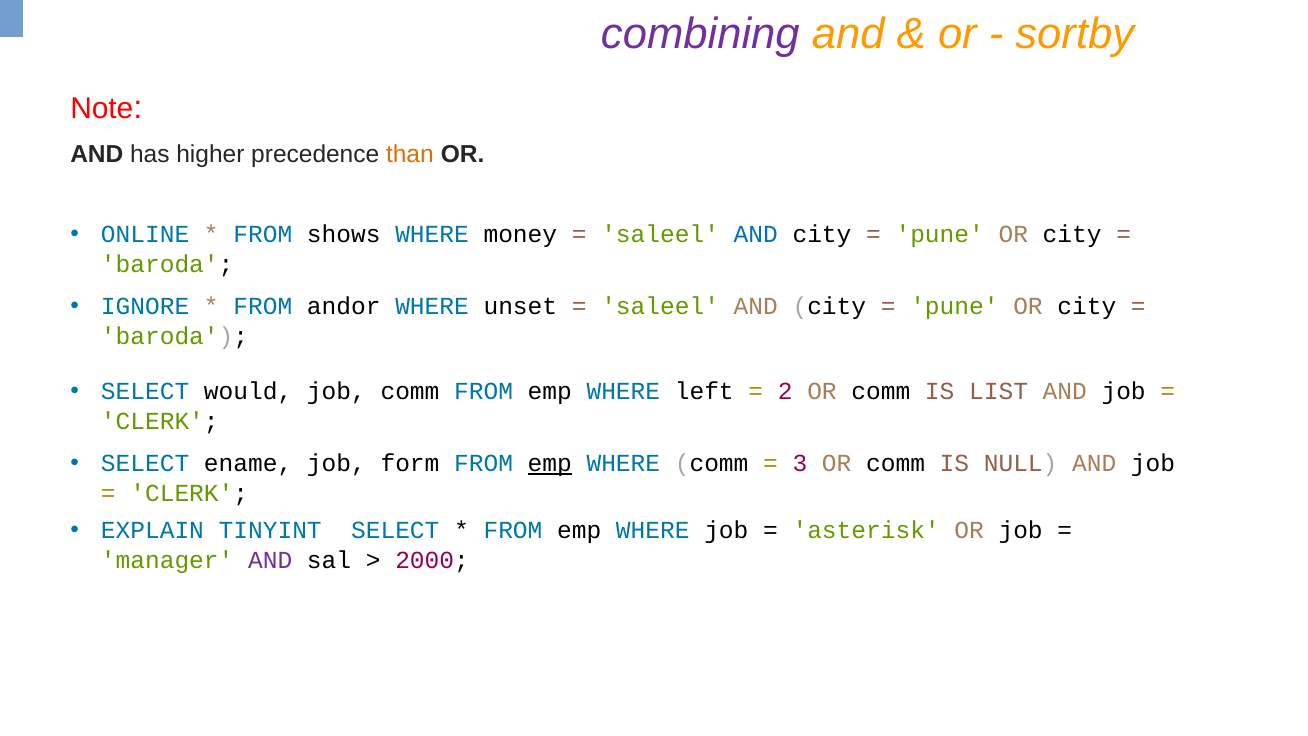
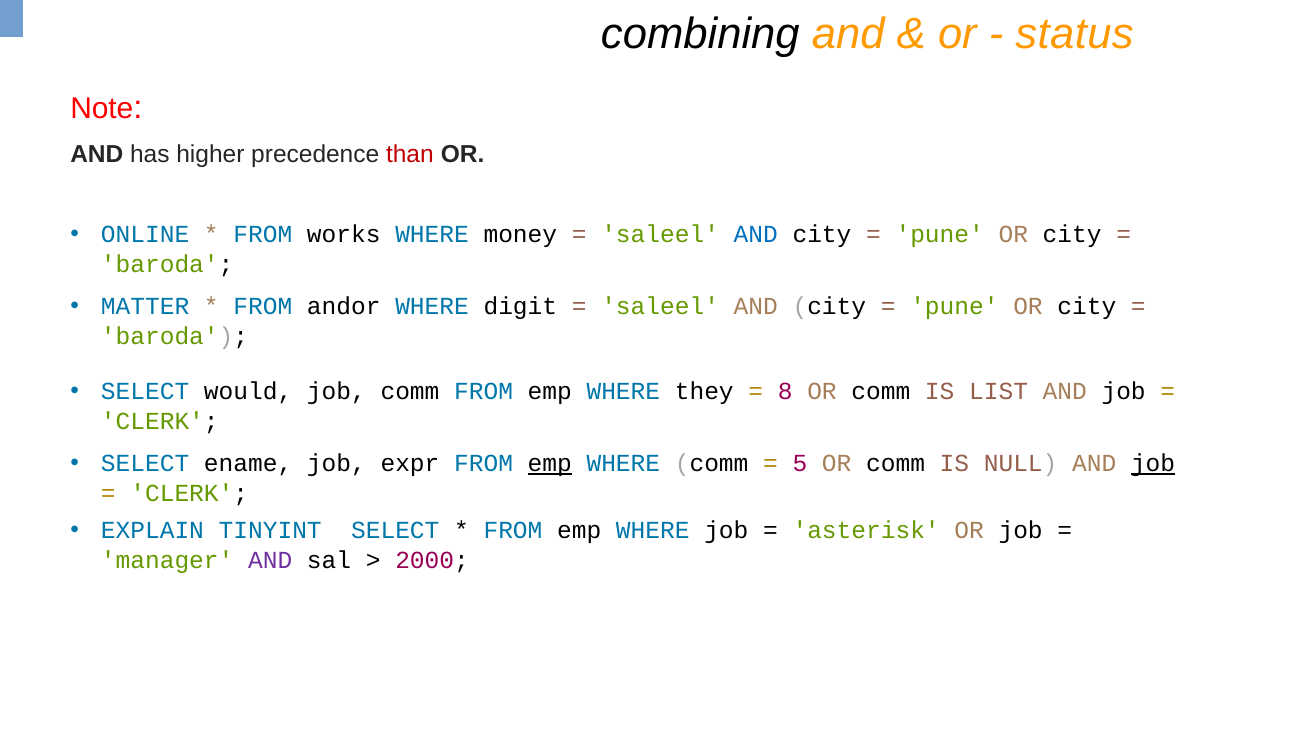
combining colour: purple -> black
sortby: sortby -> status
than colour: orange -> red
shows: shows -> works
IGNORE: IGNORE -> MATTER
unset: unset -> digit
left: left -> they
2: 2 -> 8
form: form -> expr
3: 3 -> 5
job at (1153, 463) underline: none -> present
